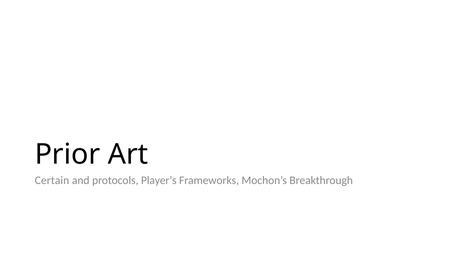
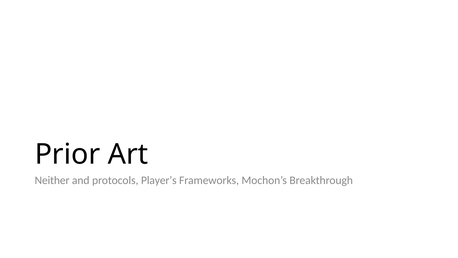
Certain: Certain -> Neither
